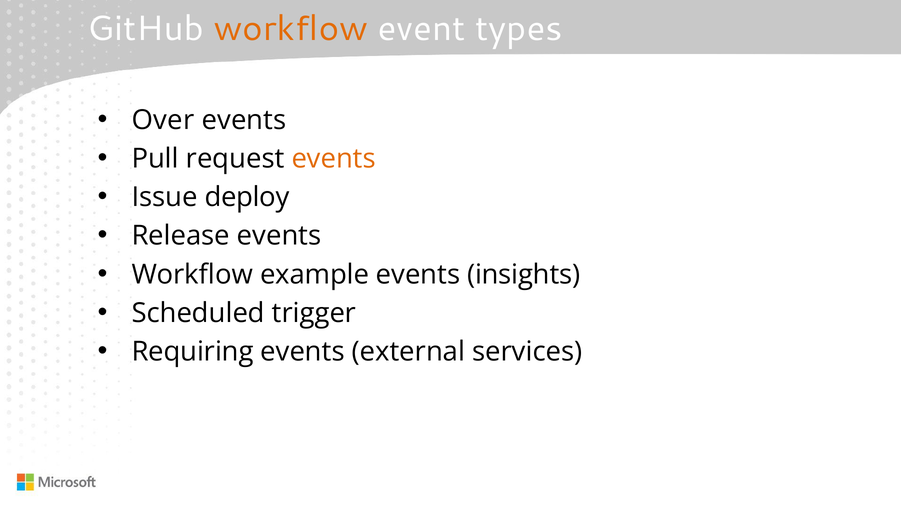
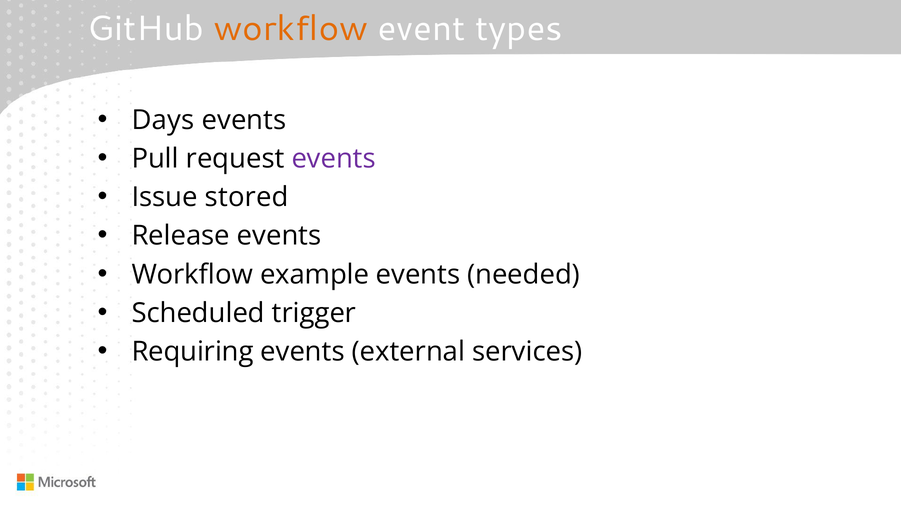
Over: Over -> Days
events at (334, 159) colour: orange -> purple
deploy: deploy -> stored
insights: insights -> needed
